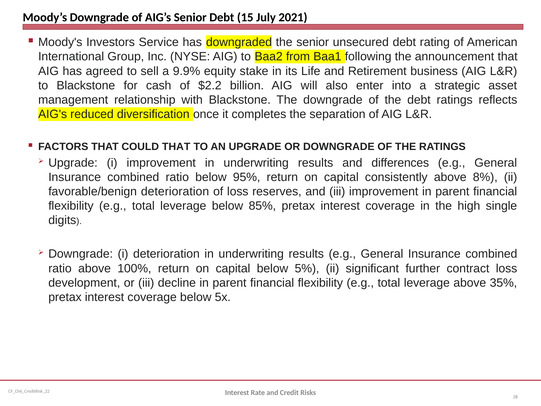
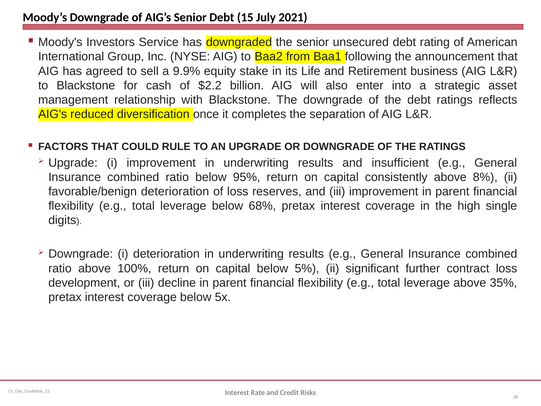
COULD THAT: THAT -> RULE
differences: differences -> insufficient
85%: 85% -> 68%
